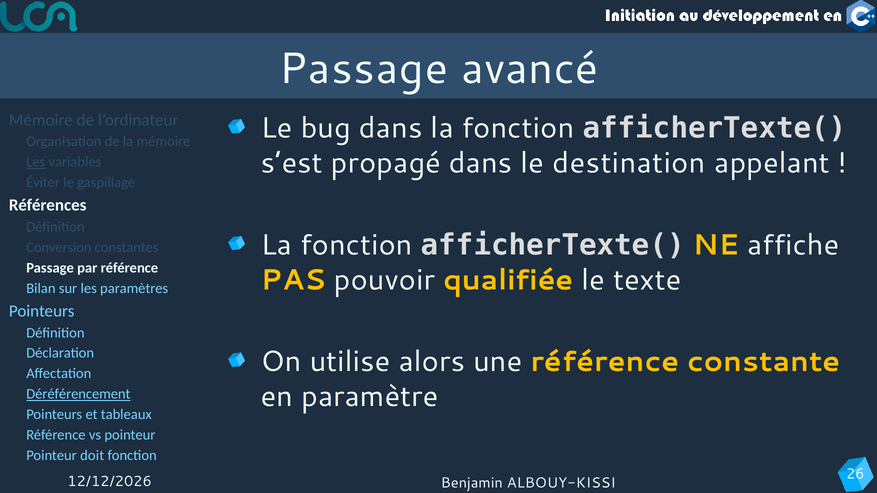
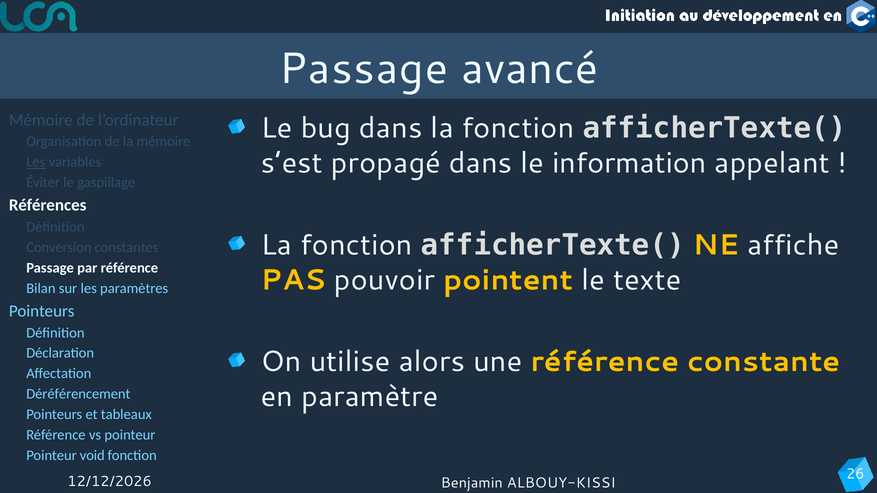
destination: destination -> information
qualifiée: qualifiée -> pointent
Déréférencement underline: present -> none
doit: doit -> void
